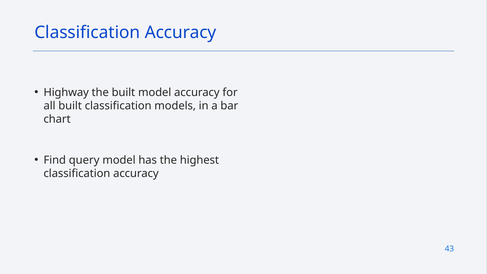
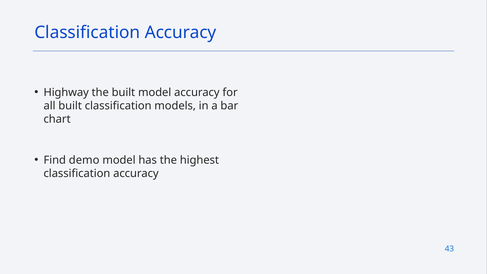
query: query -> demo
